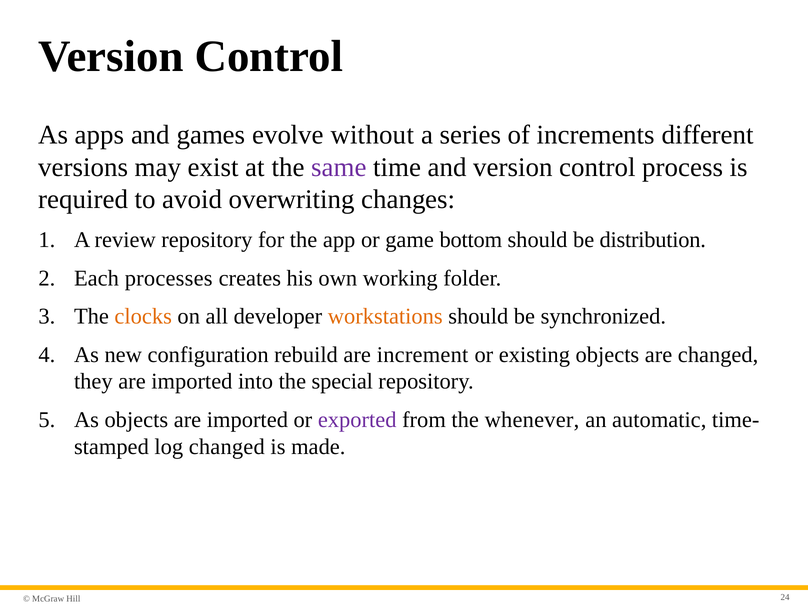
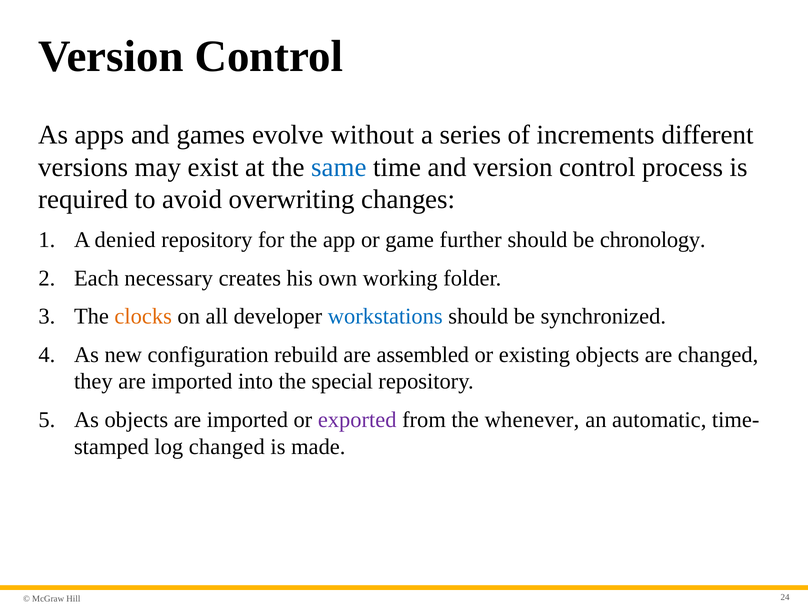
same colour: purple -> blue
review: review -> denied
bottom: bottom -> further
distribution: distribution -> chronology
processes: processes -> necessary
workstations colour: orange -> blue
increment: increment -> assembled
